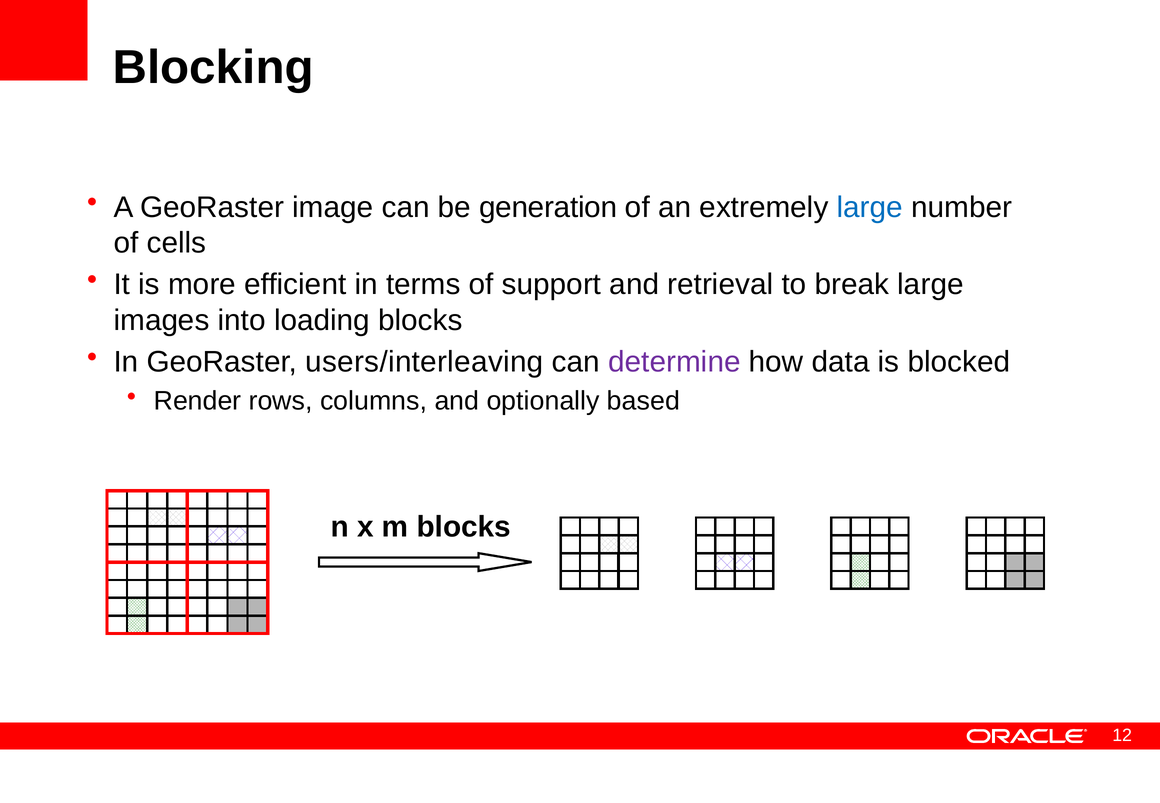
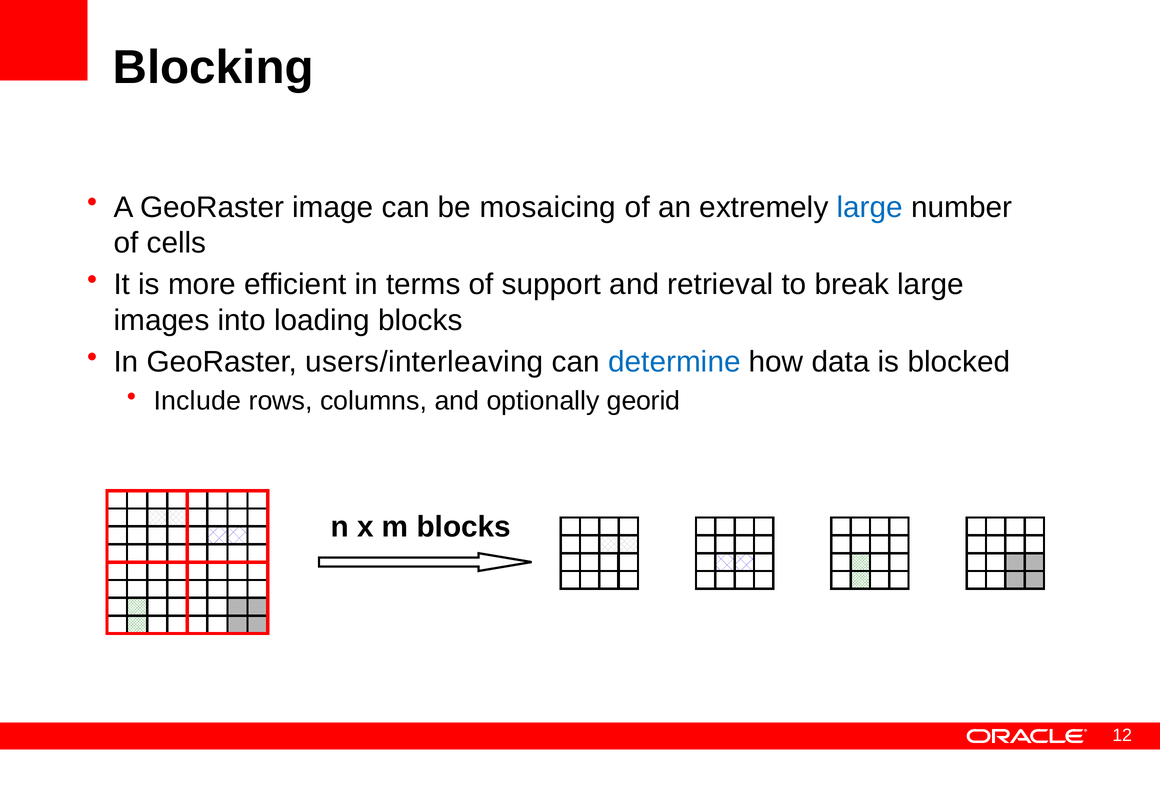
generation: generation -> mosaicing
determine colour: purple -> blue
Render: Render -> Include
based: based -> georid
